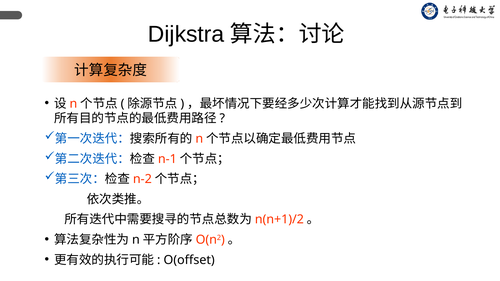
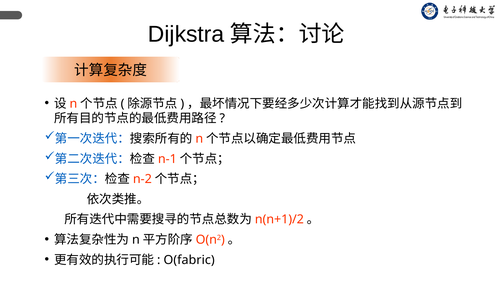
O(offset: O(offset -> O(fabric
